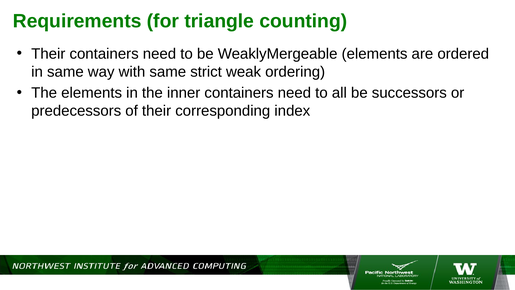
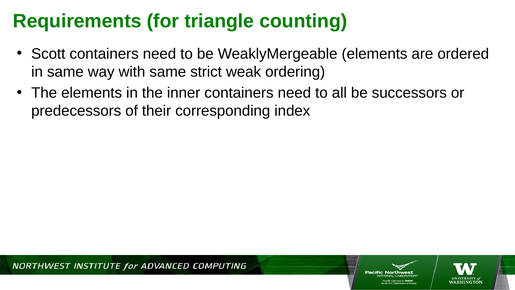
Their at (48, 54): Their -> Scott
